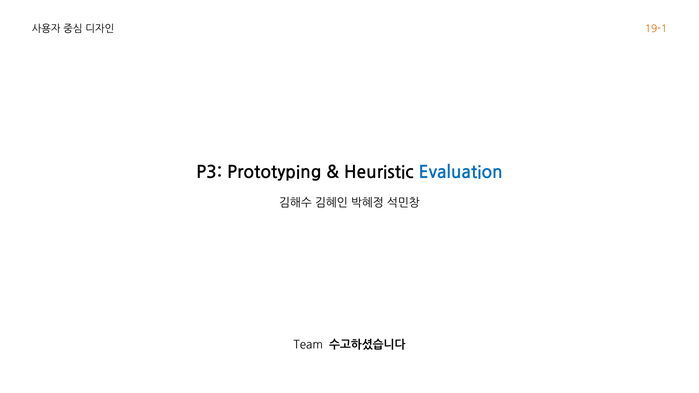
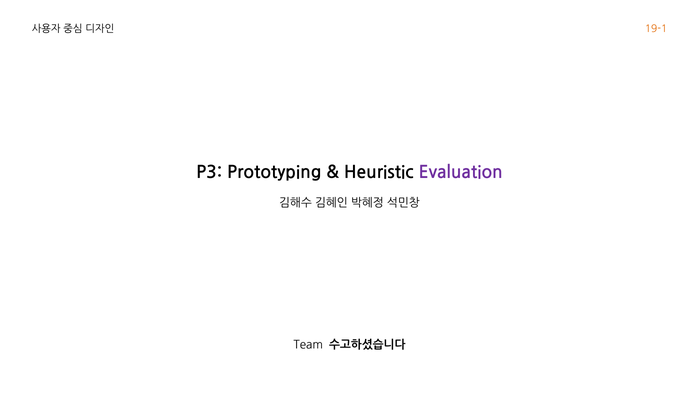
Evaluation colour: blue -> purple
